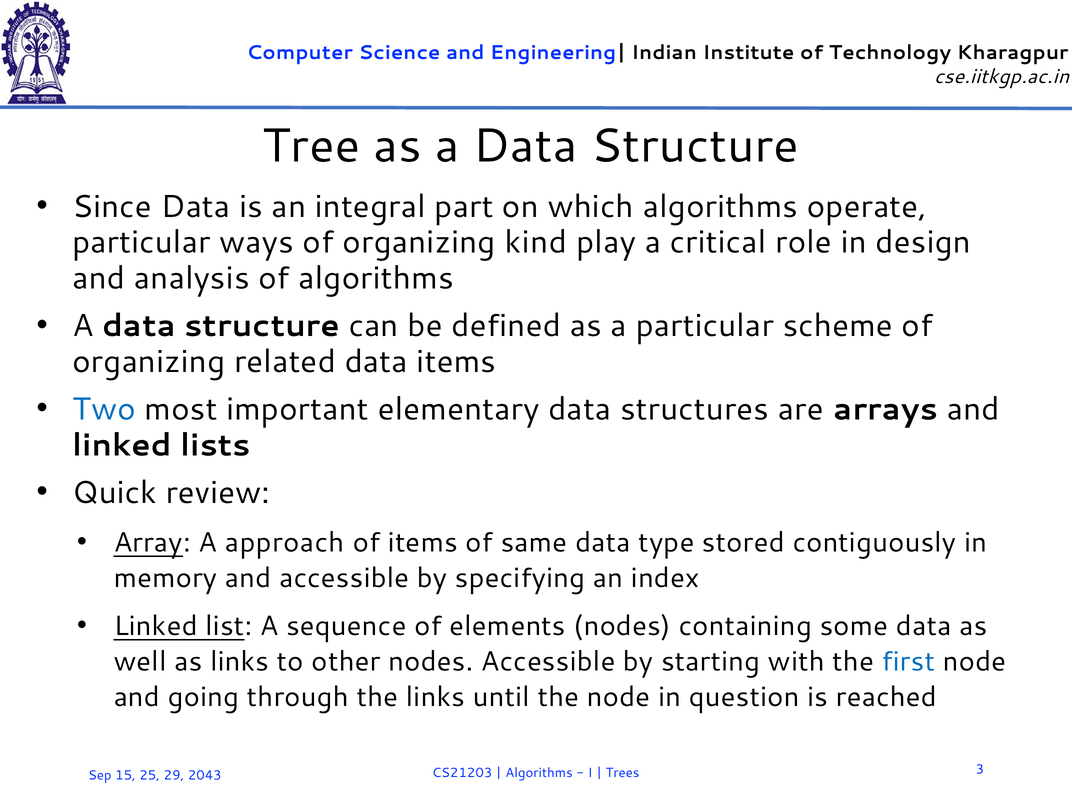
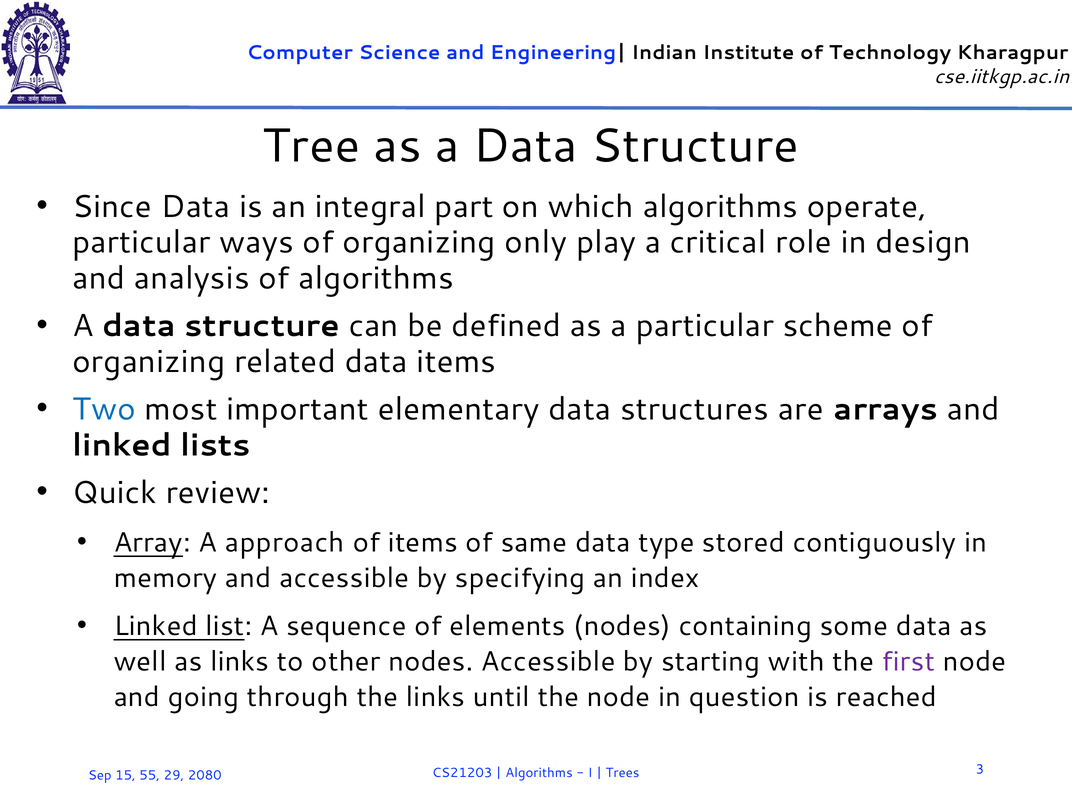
kind: kind -> only
first colour: blue -> purple
25: 25 -> 55
2043: 2043 -> 2080
